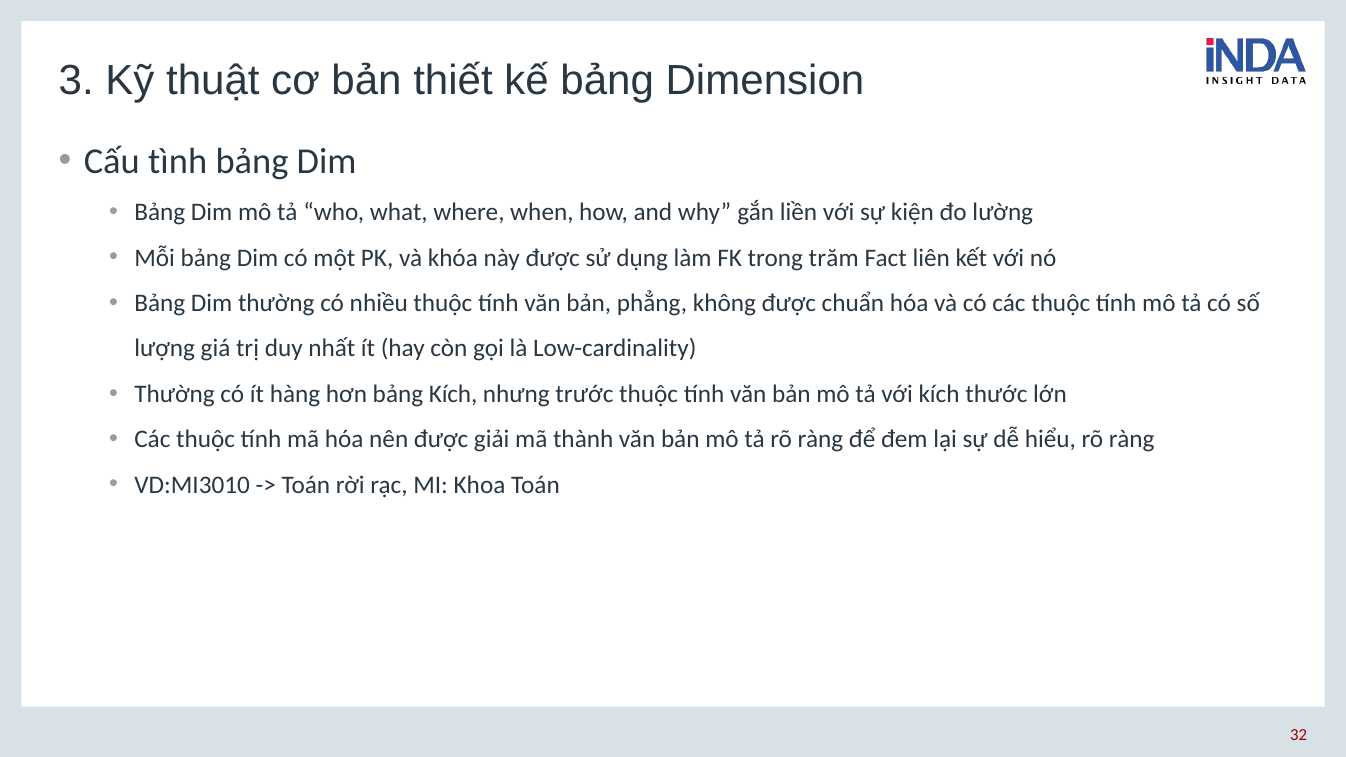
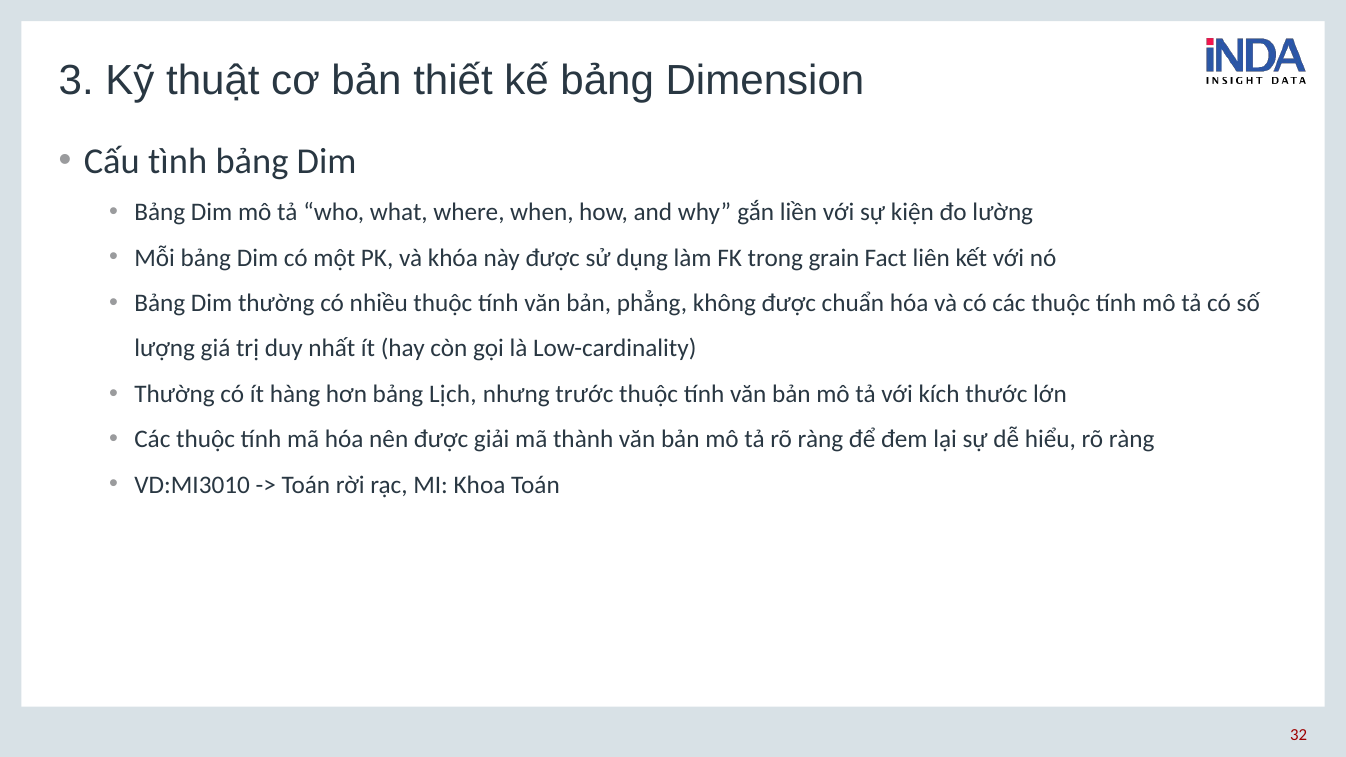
trăm: trăm -> grain
bảng Kích: Kích -> Lịch
